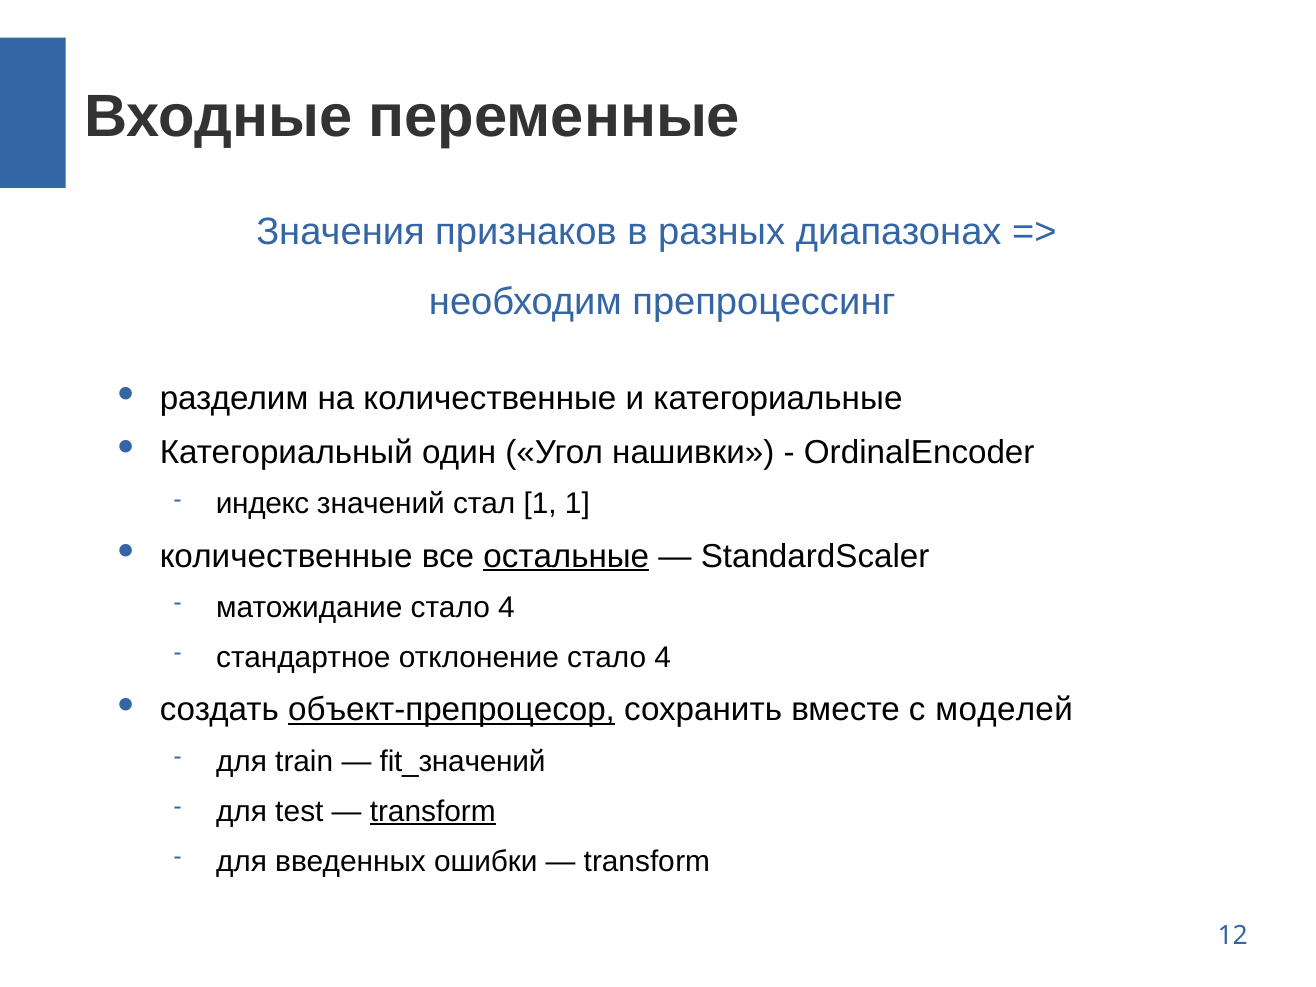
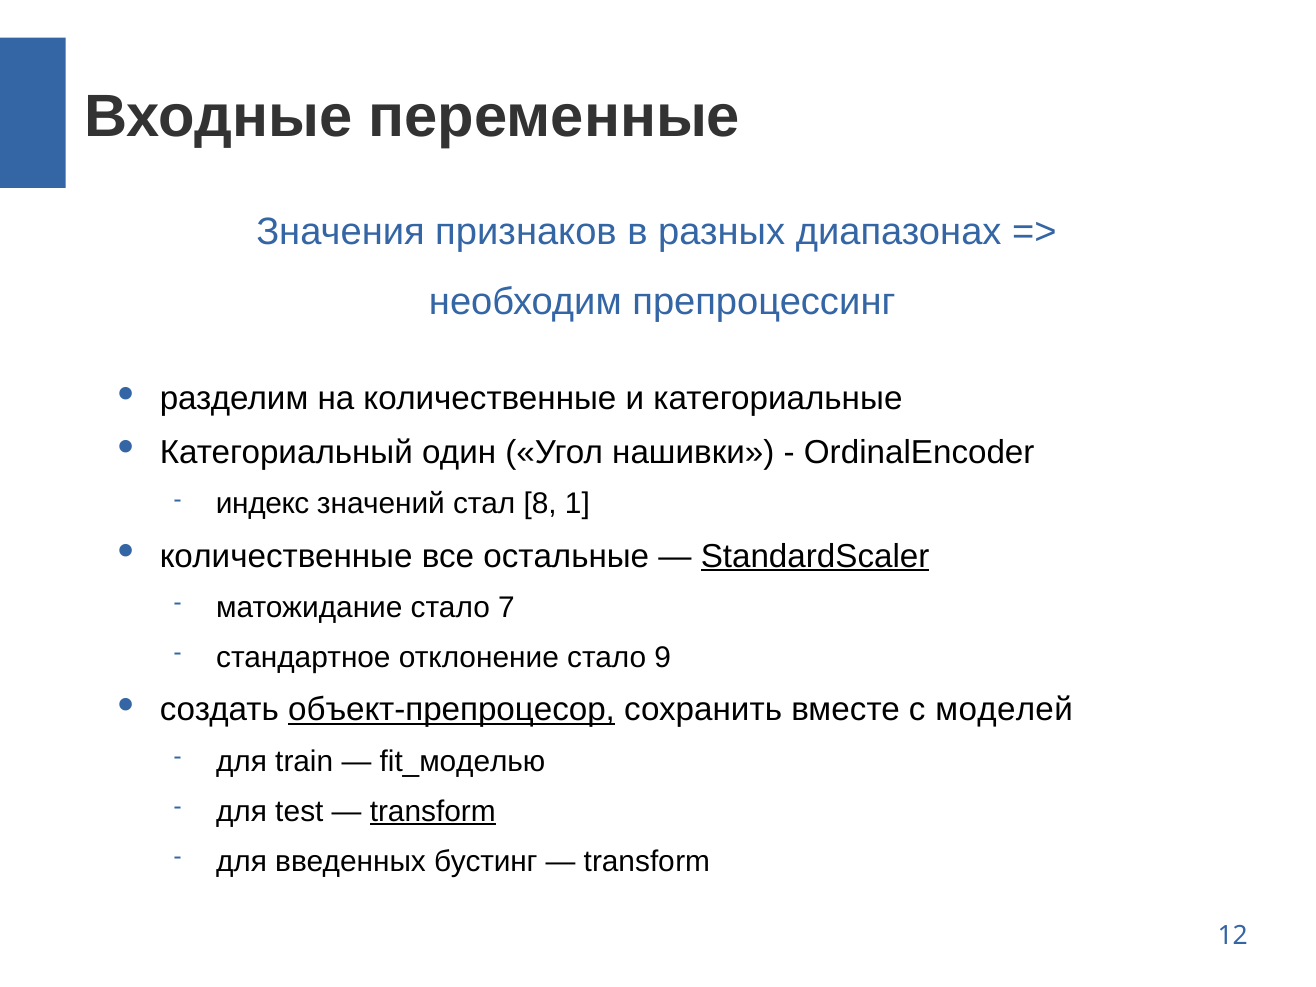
стал 1: 1 -> 8
остальные underline: present -> none
StandardScaler underline: none -> present
матожидание стало 4: 4 -> 7
отклонение стало 4: 4 -> 9
fit_значений: fit_значений -> fit_моделью
ошибки: ошибки -> бустинг
